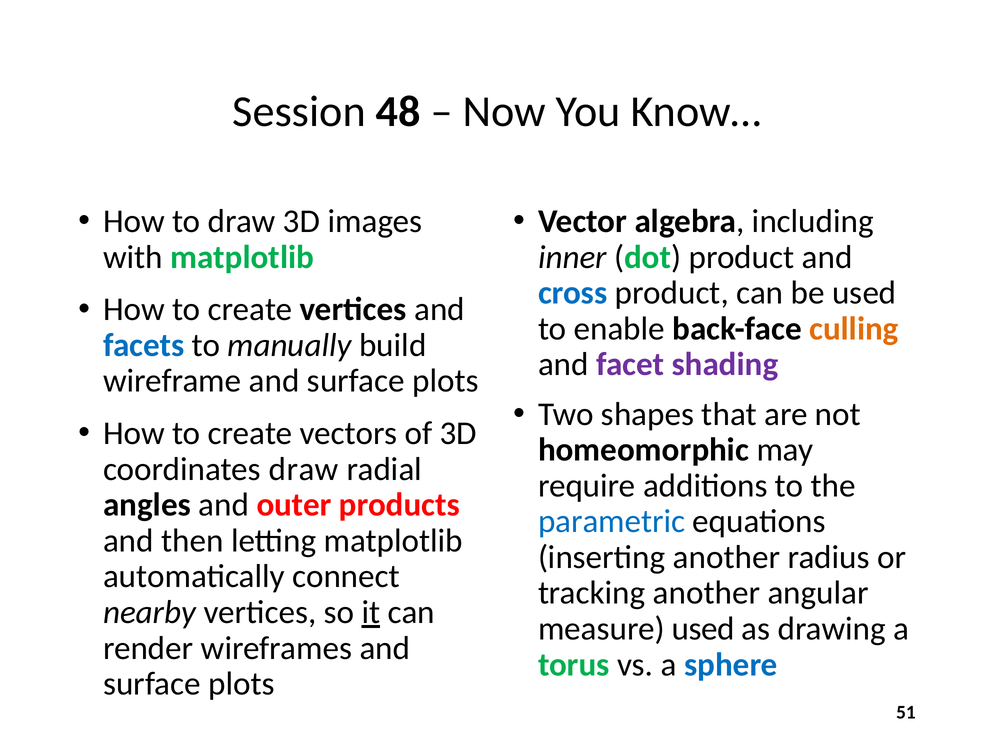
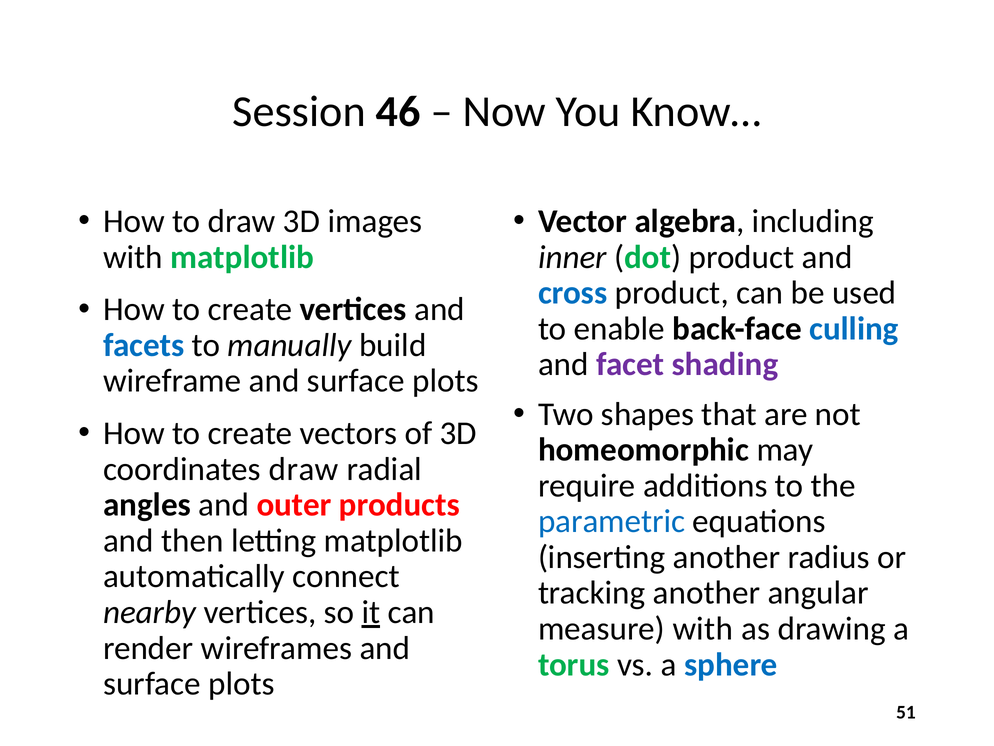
48: 48 -> 46
culling colour: orange -> blue
measure used: used -> with
